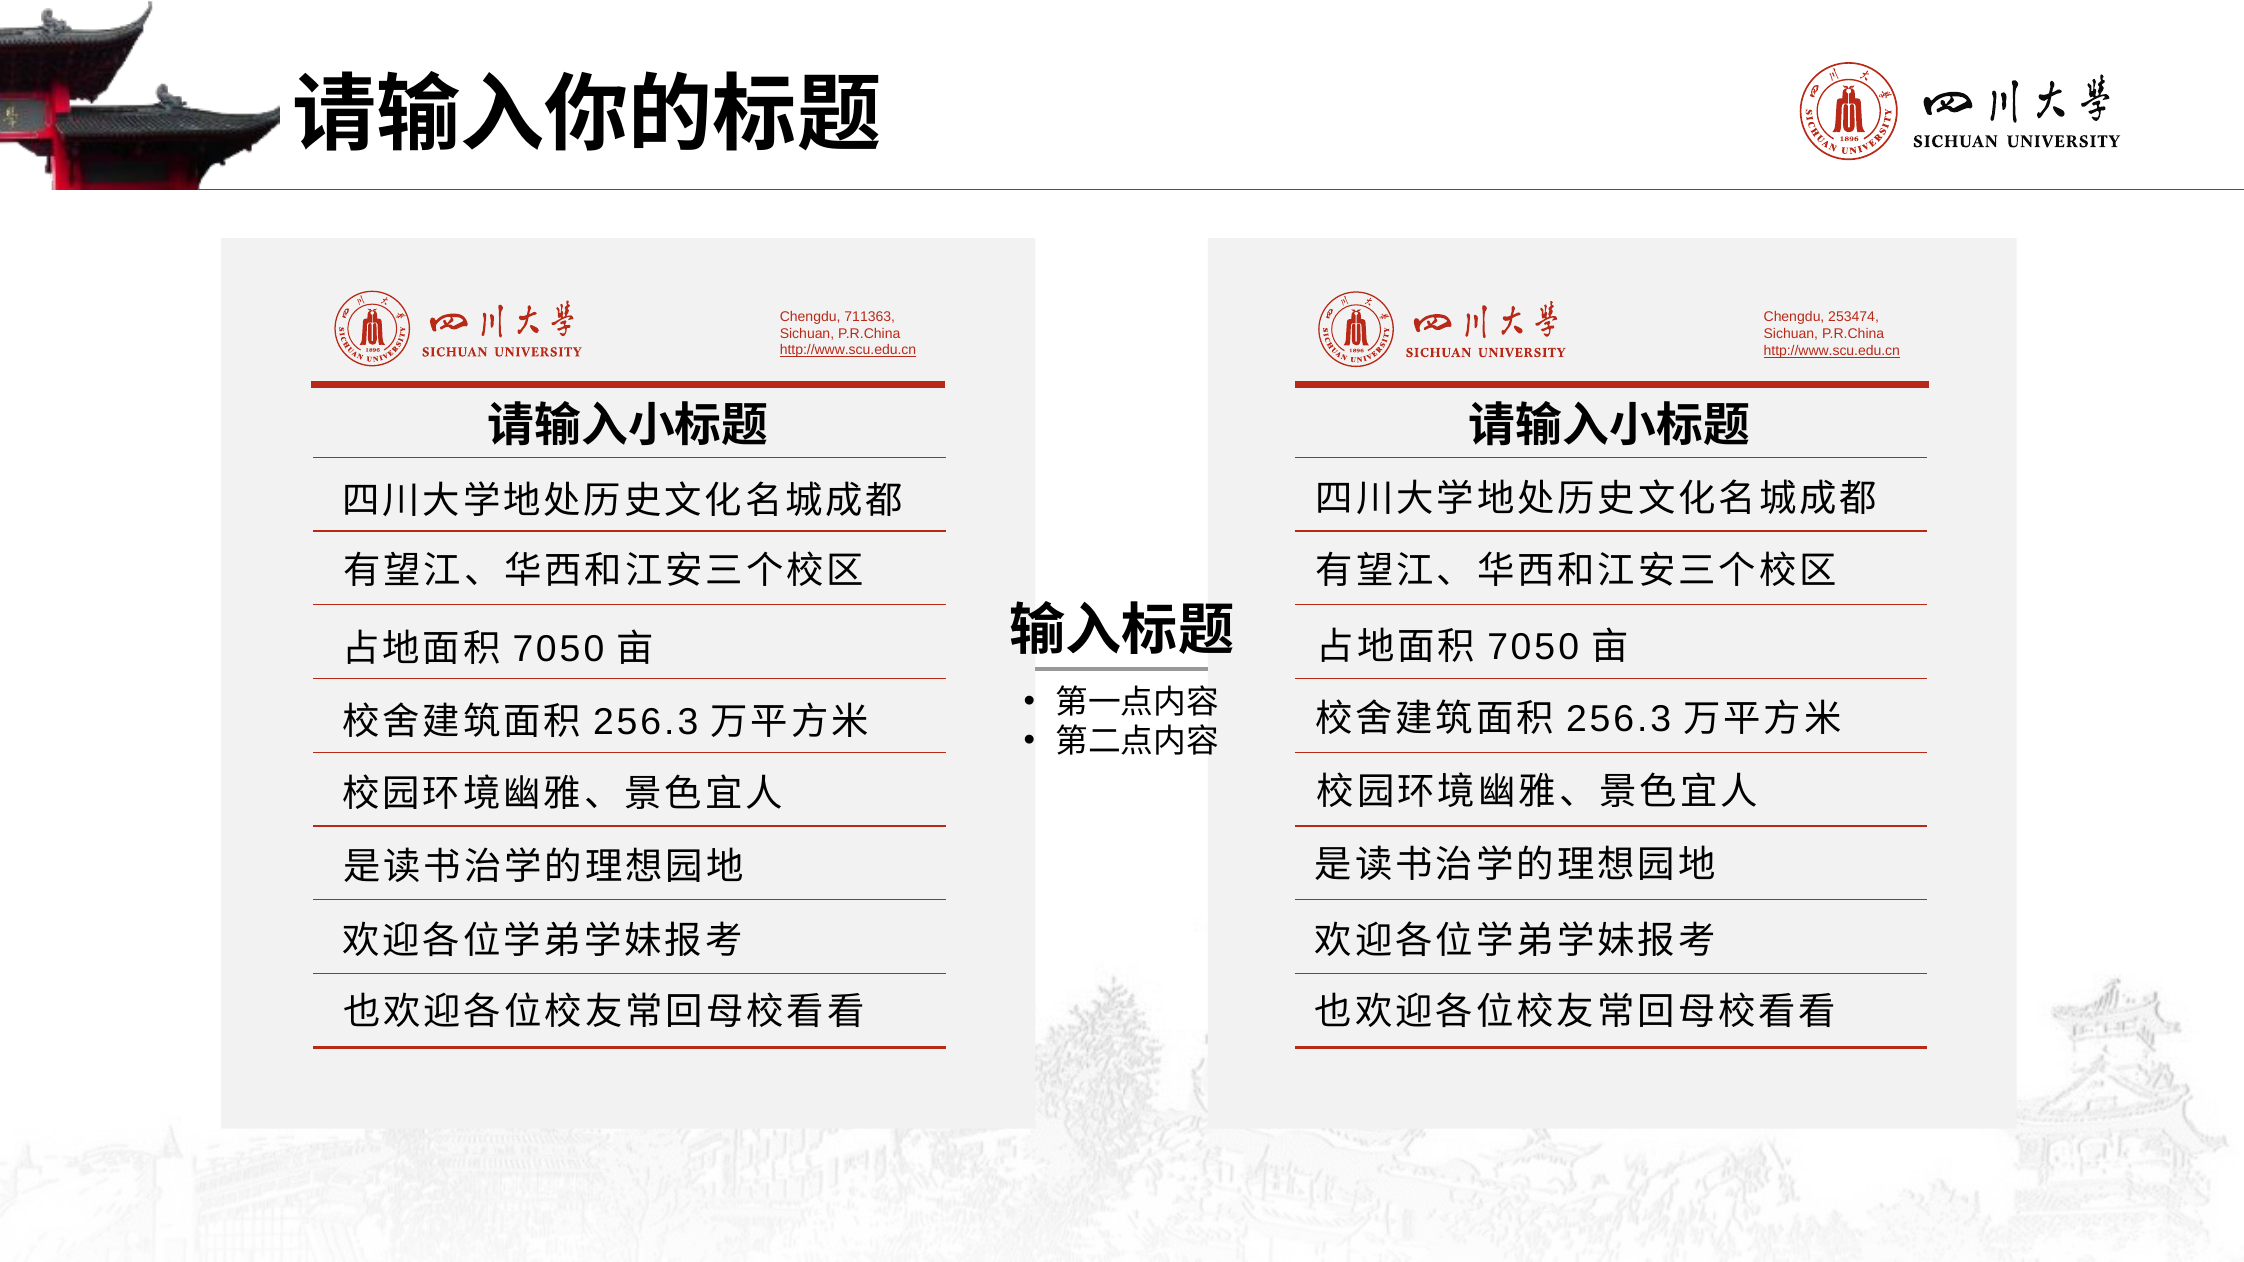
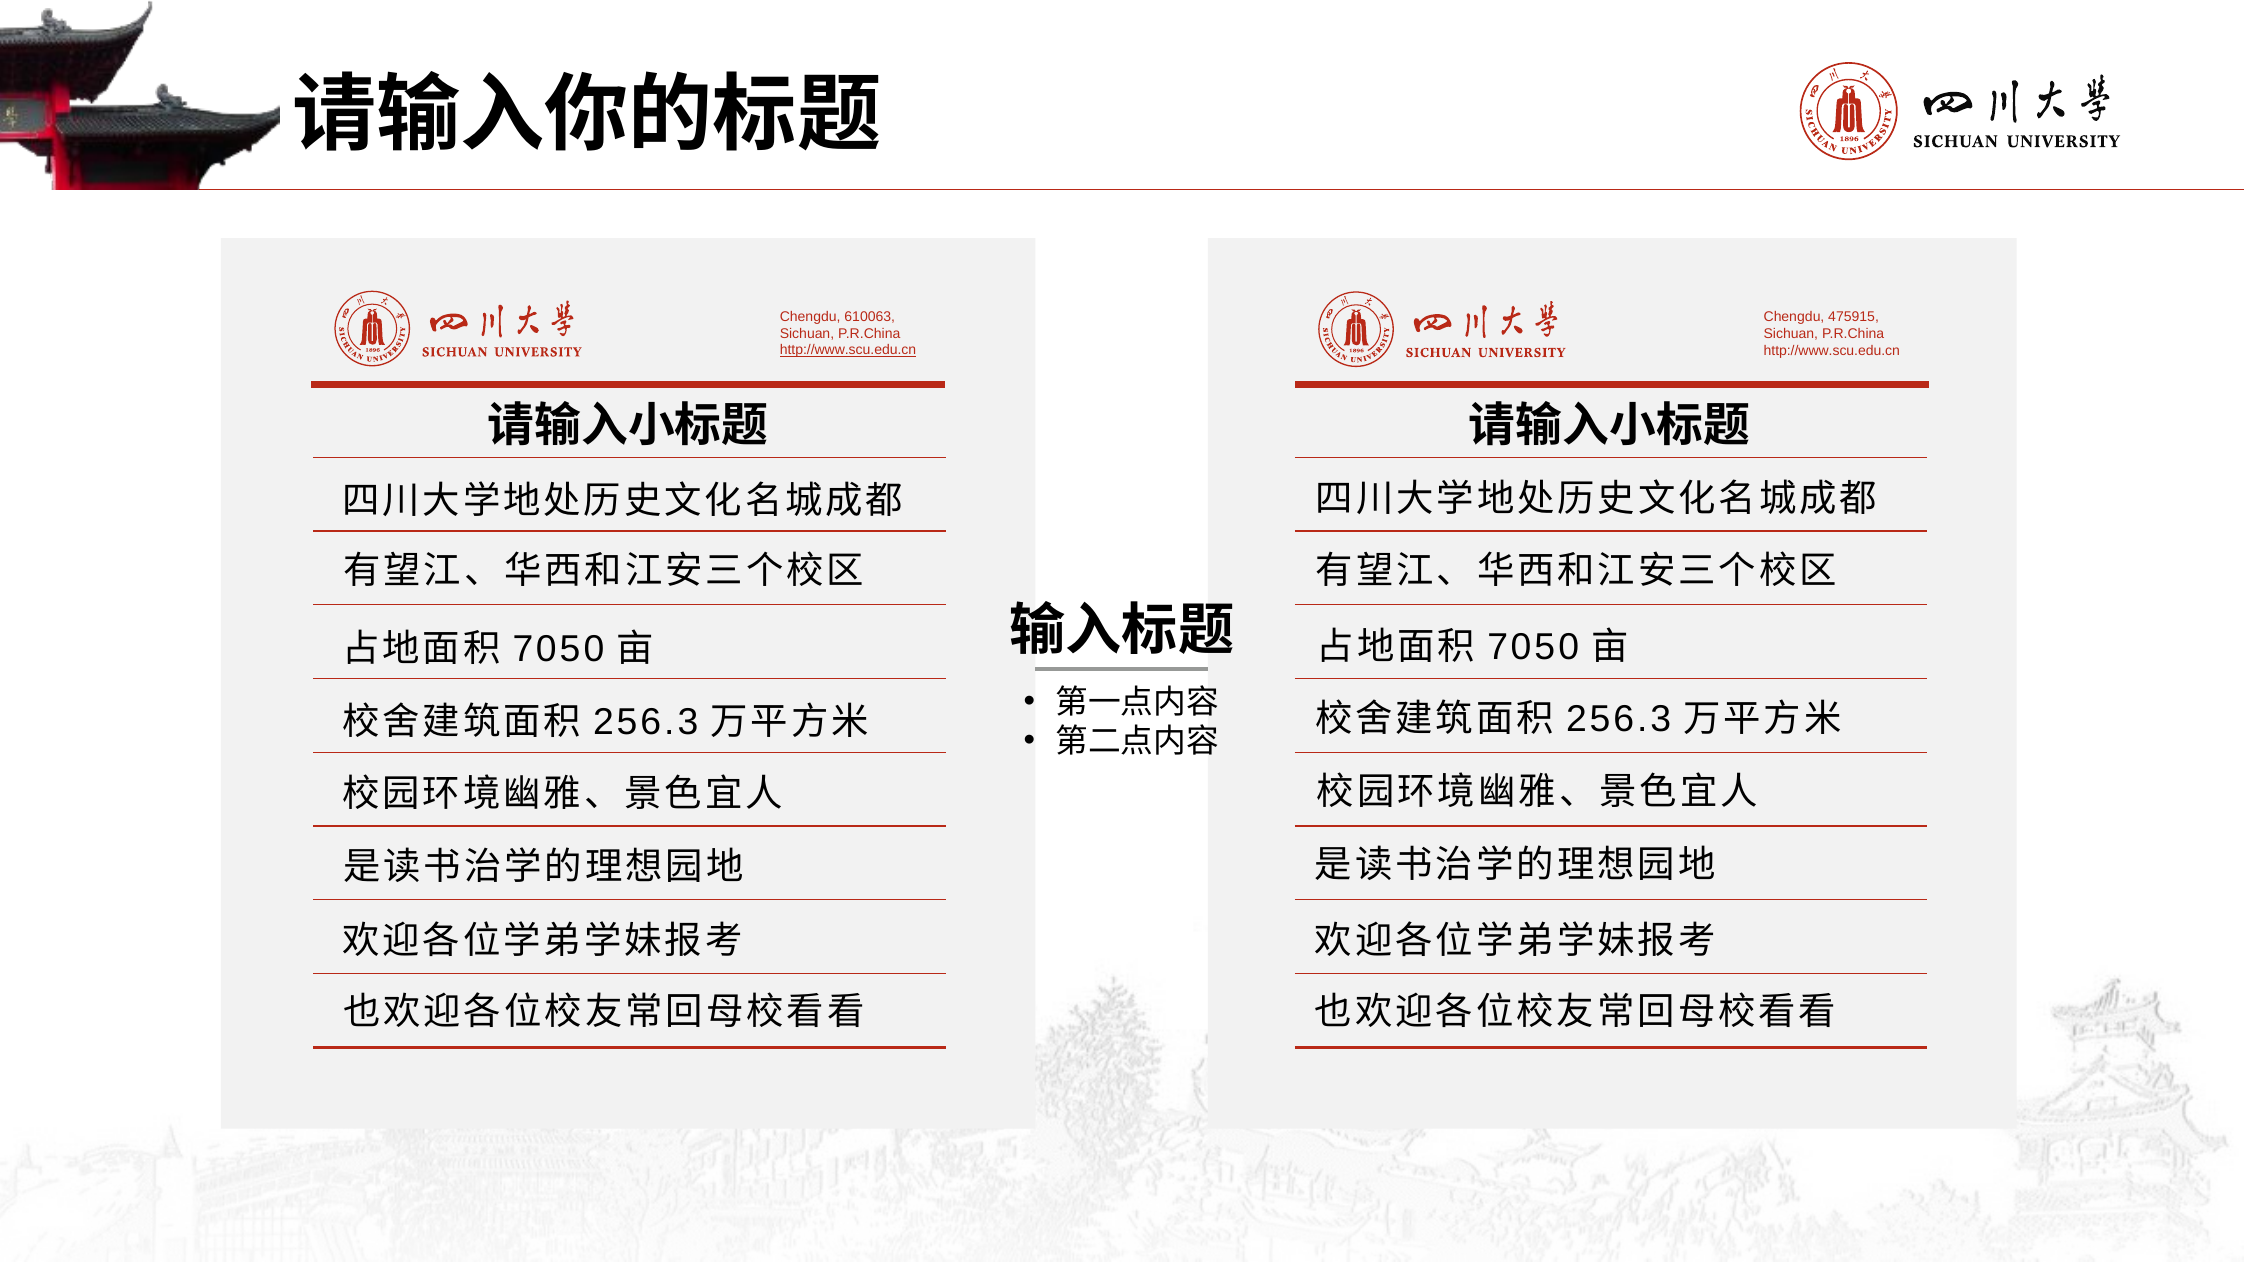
711363: 711363 -> 610063
253474: 253474 -> 475915
http://www.scu.edu.cn at (1832, 351) underline: present -> none
